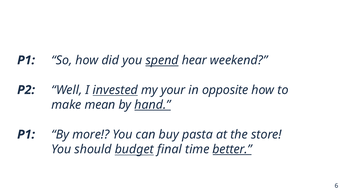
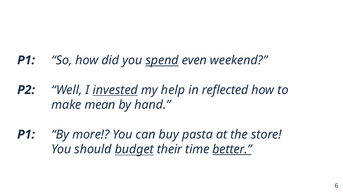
hear: hear -> even
your: your -> help
opposite: opposite -> reflected
hand underline: present -> none
final: final -> their
